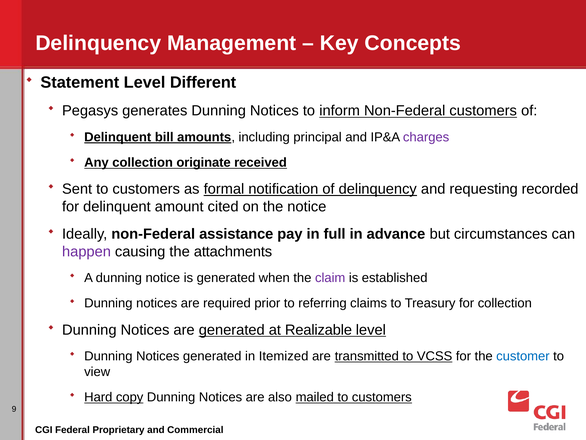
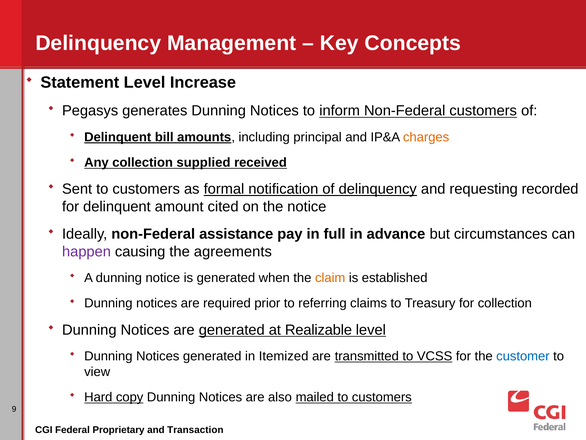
Different: Different -> Increase
charges colour: purple -> orange
originate: originate -> supplied
attachments: attachments -> agreements
claim colour: purple -> orange
Commercial: Commercial -> Transaction
